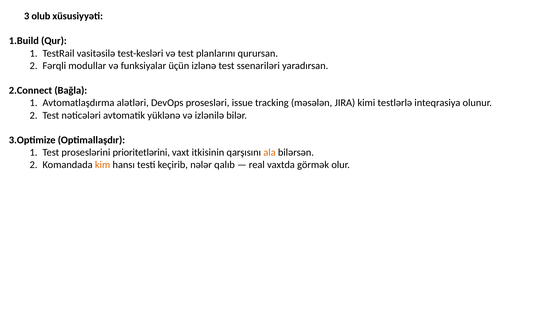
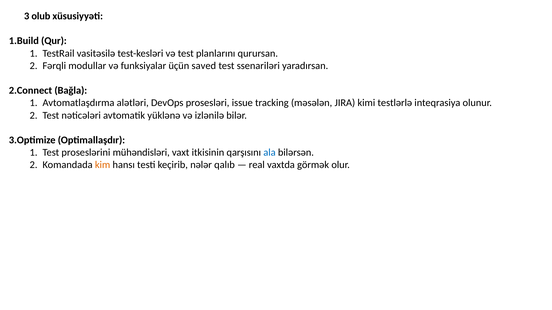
izlənə: izlənə -> saved
prioritetlərini: prioritetlərini -> mühəndisləri
ala colour: orange -> blue
